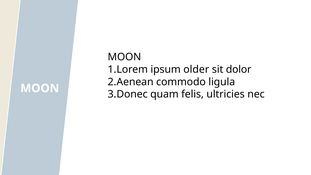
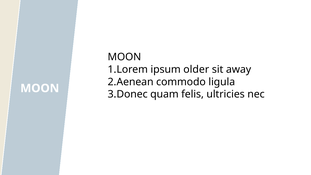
sit dolor: dolor -> away
